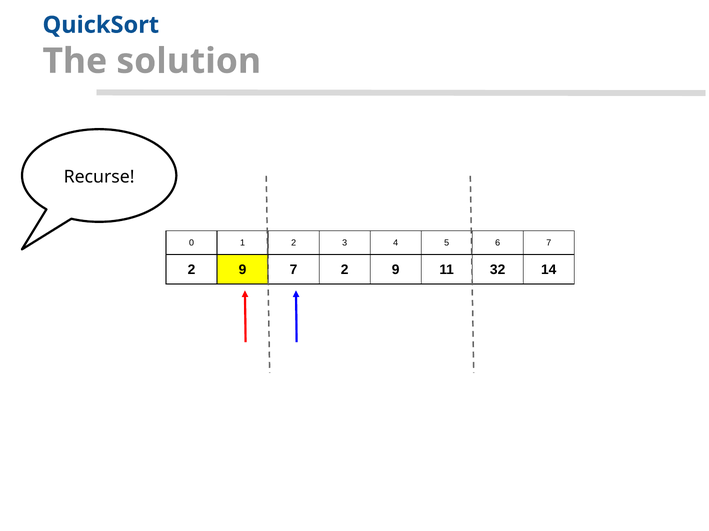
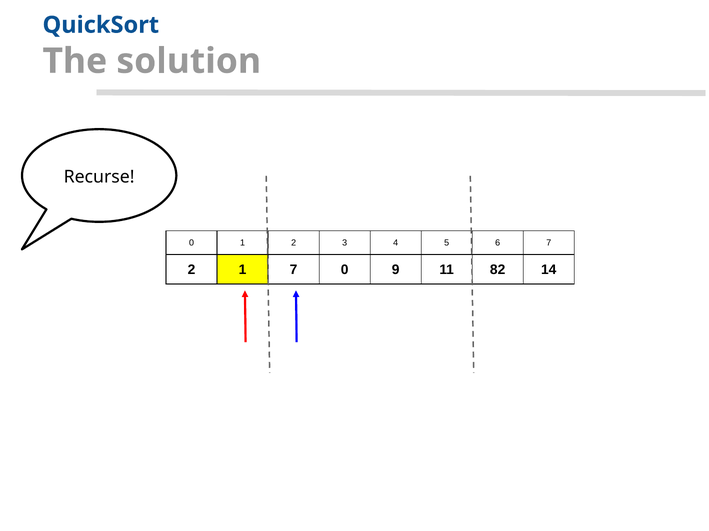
9 at (243, 270): 9 -> 1
2 at (345, 270): 2 -> 0
32: 32 -> 82
